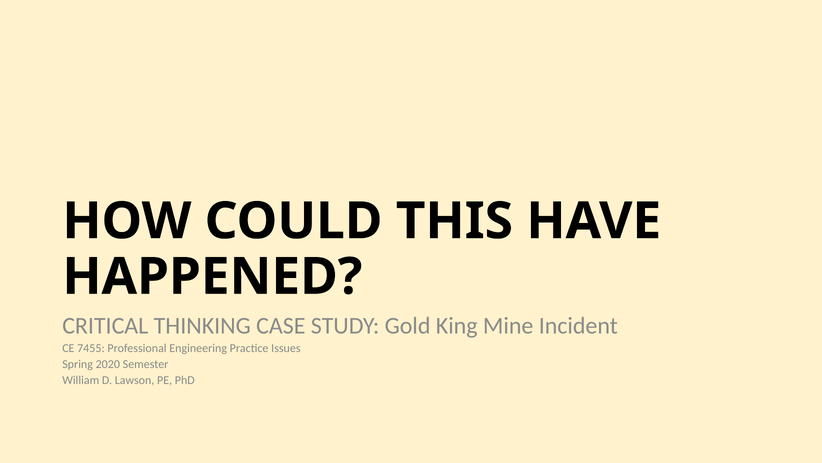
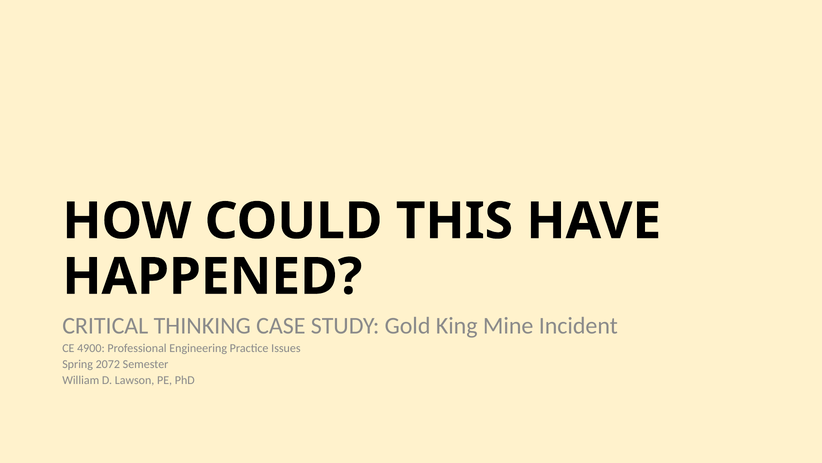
7455: 7455 -> 4900
2020: 2020 -> 2072
